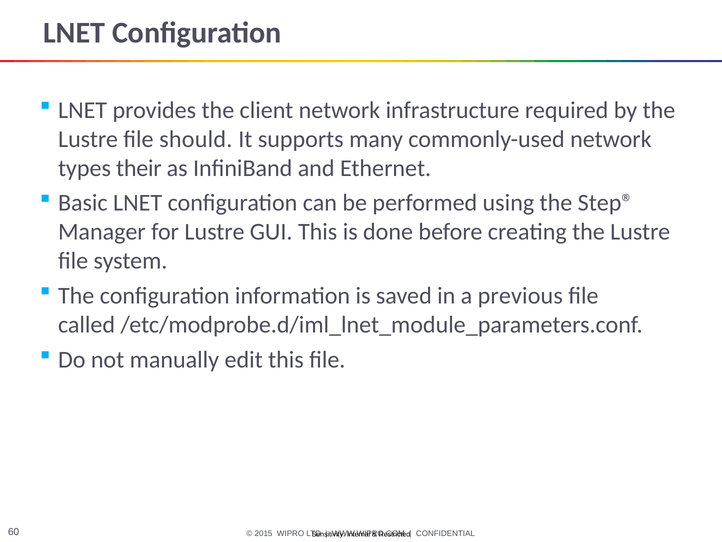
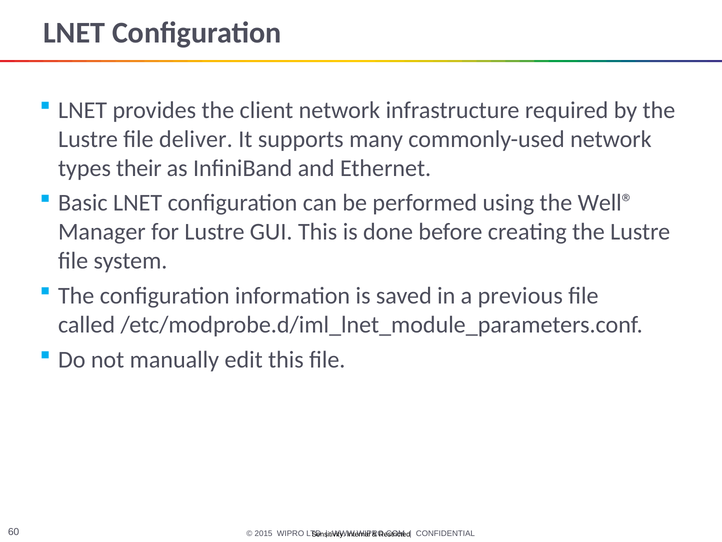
should: should -> deliver
Step®: Step® -> Well®
